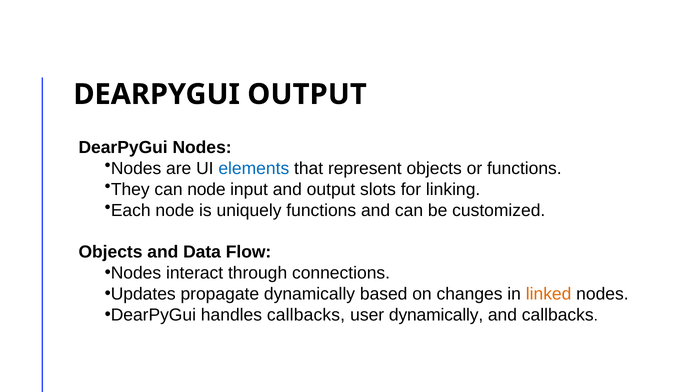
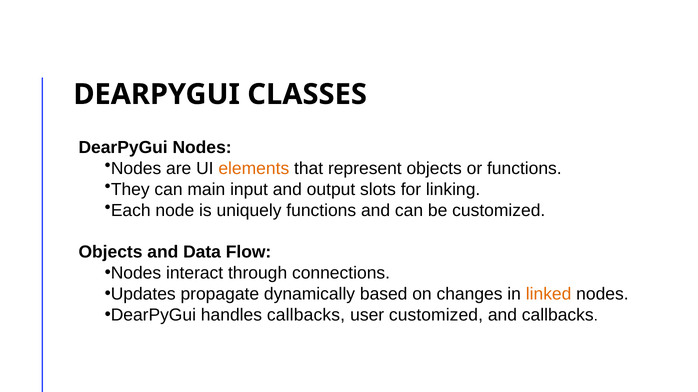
DEARPYGUI OUTPUT: OUTPUT -> CLASSES
elements colour: blue -> orange
can node: node -> main
user dynamically: dynamically -> customized
